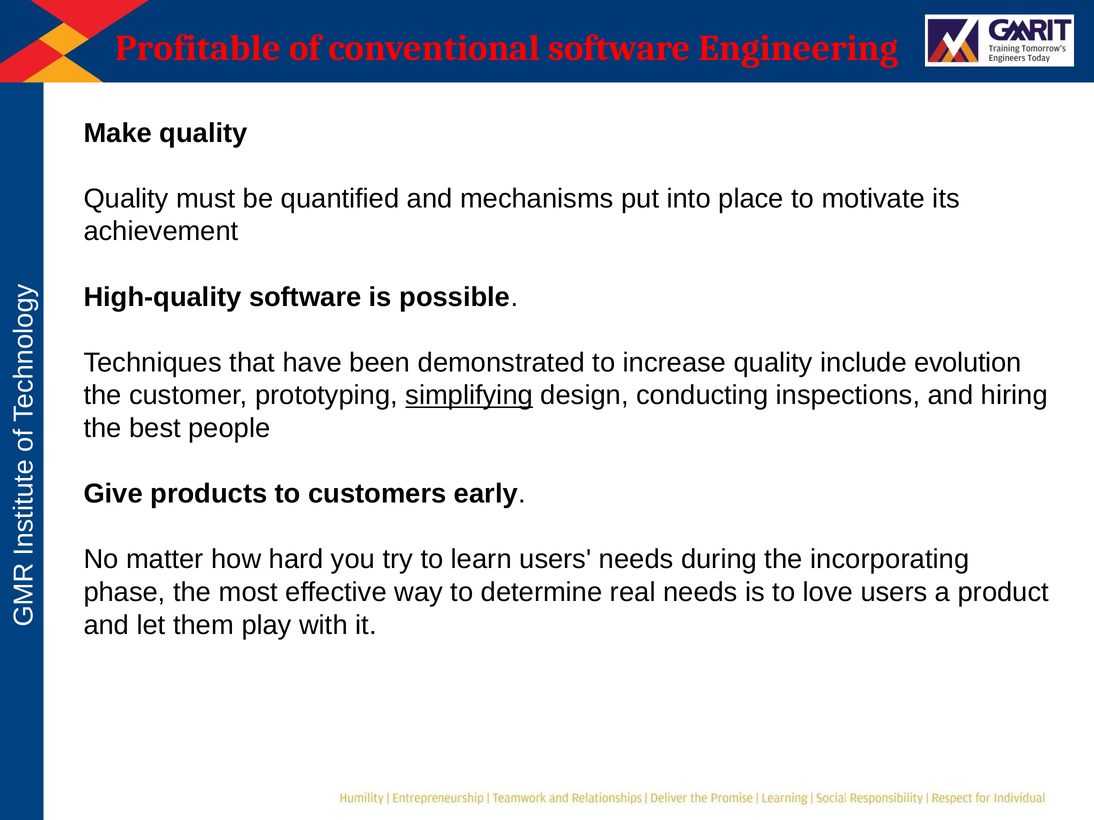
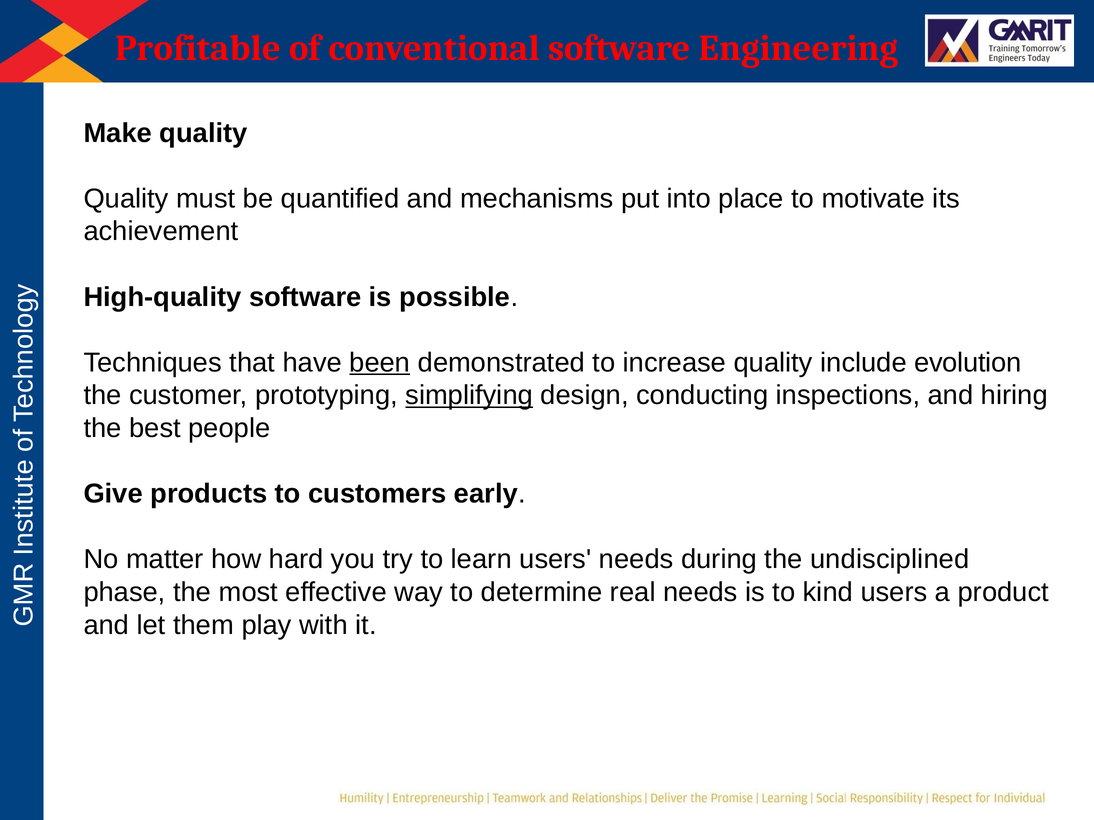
been underline: none -> present
incorporating: incorporating -> undisciplined
love: love -> kind
